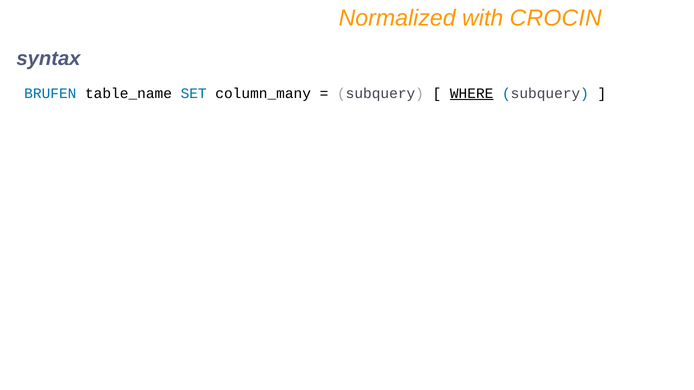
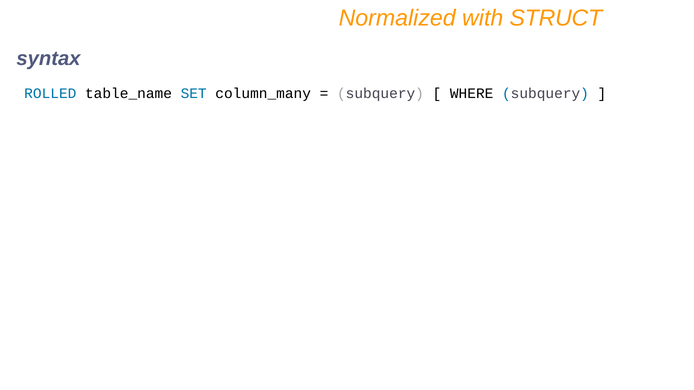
CROCIN: CROCIN -> STRUCT
BRUFEN: BRUFEN -> ROLLED
WHERE underline: present -> none
